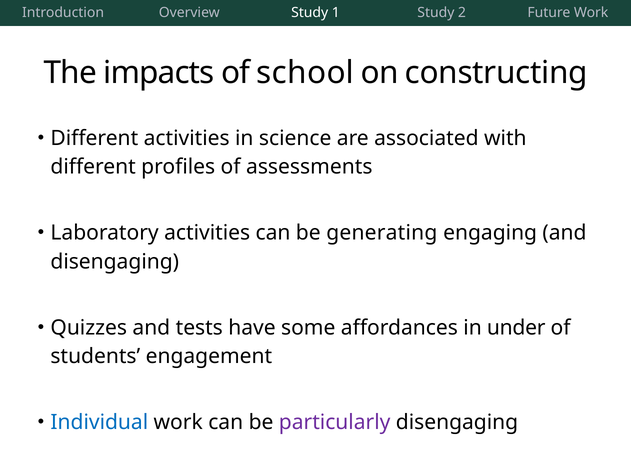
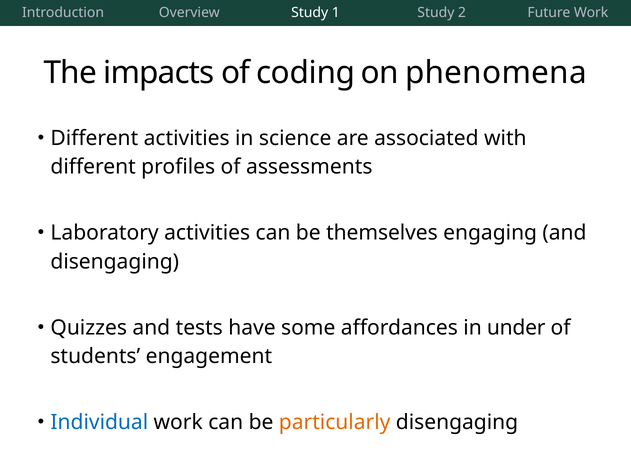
school: school -> coding
constructing: constructing -> phenomena
generating: generating -> themselves
particularly colour: purple -> orange
